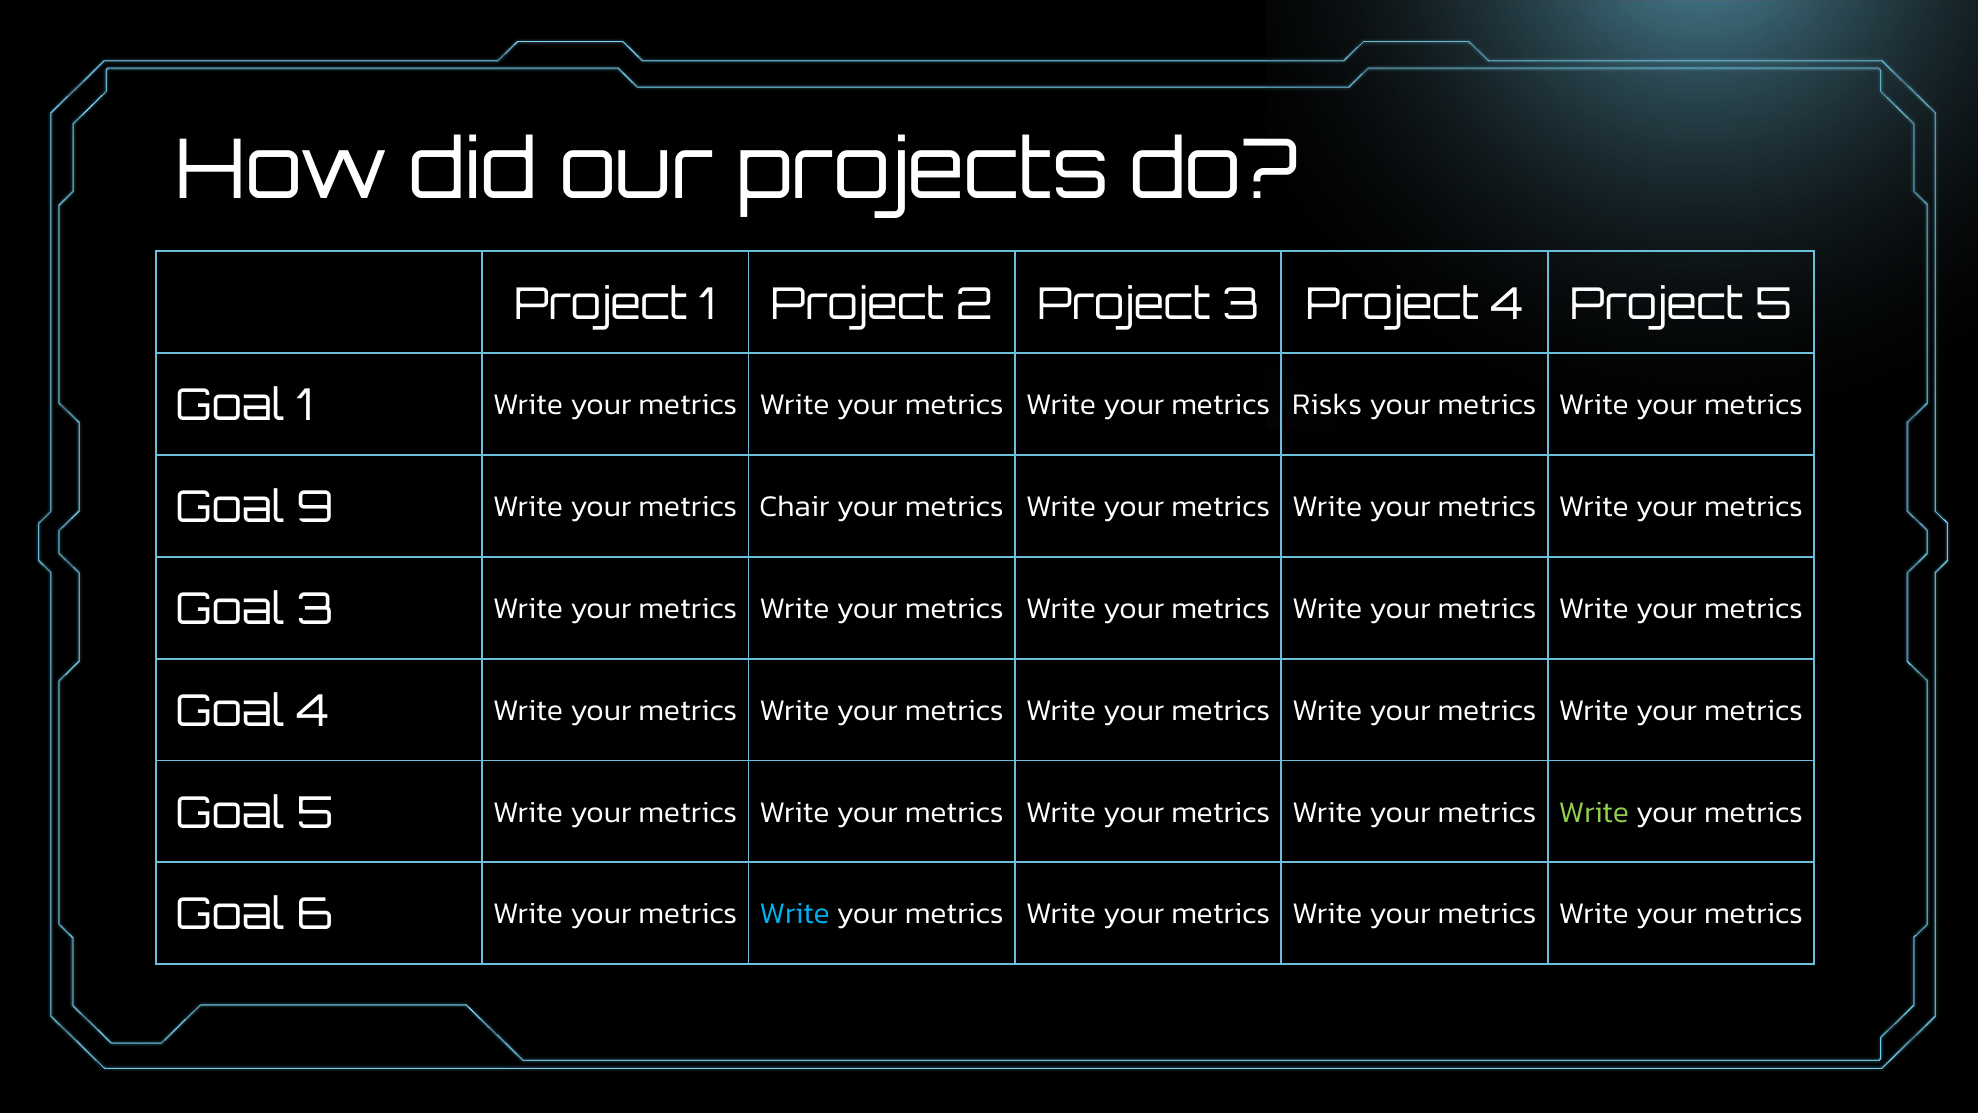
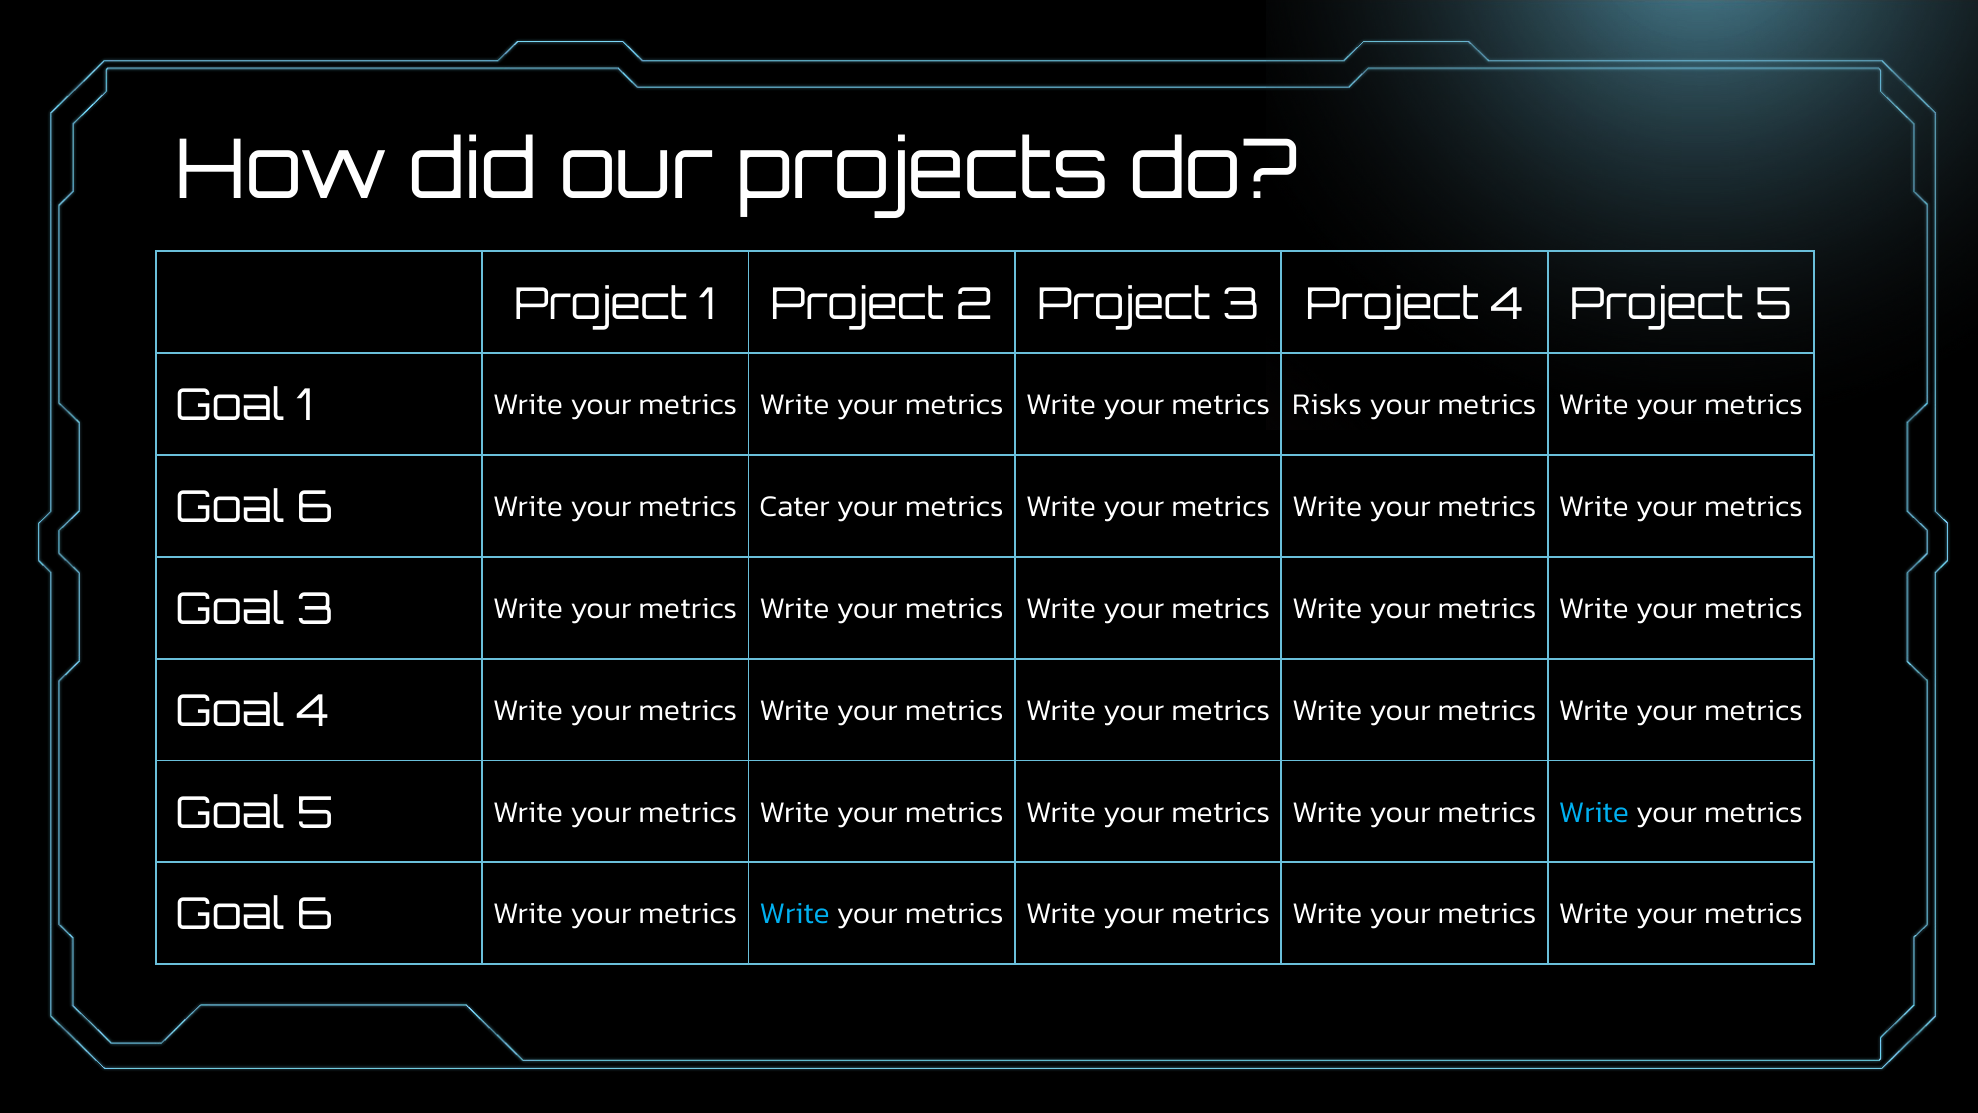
9 at (315, 508): 9 -> 6
Chair: Chair -> Cater
Write at (1594, 812) colour: light green -> light blue
